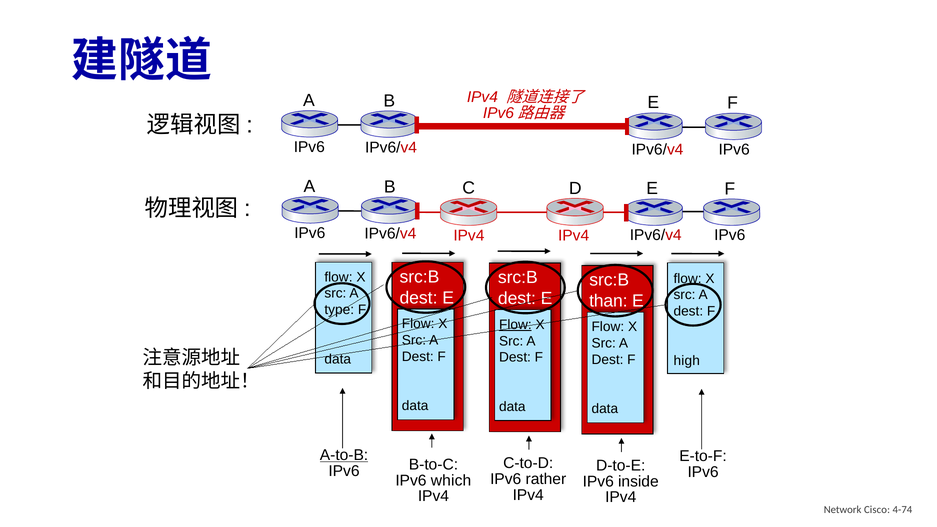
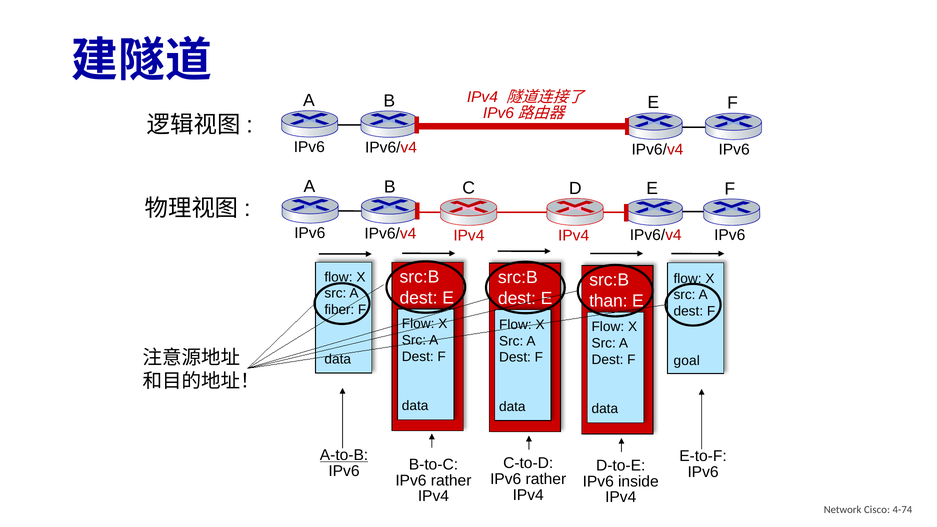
type: type -> fiber
Flow at (515, 325) underline: present -> none
high: high -> goal
which at (451, 480): which -> rather
